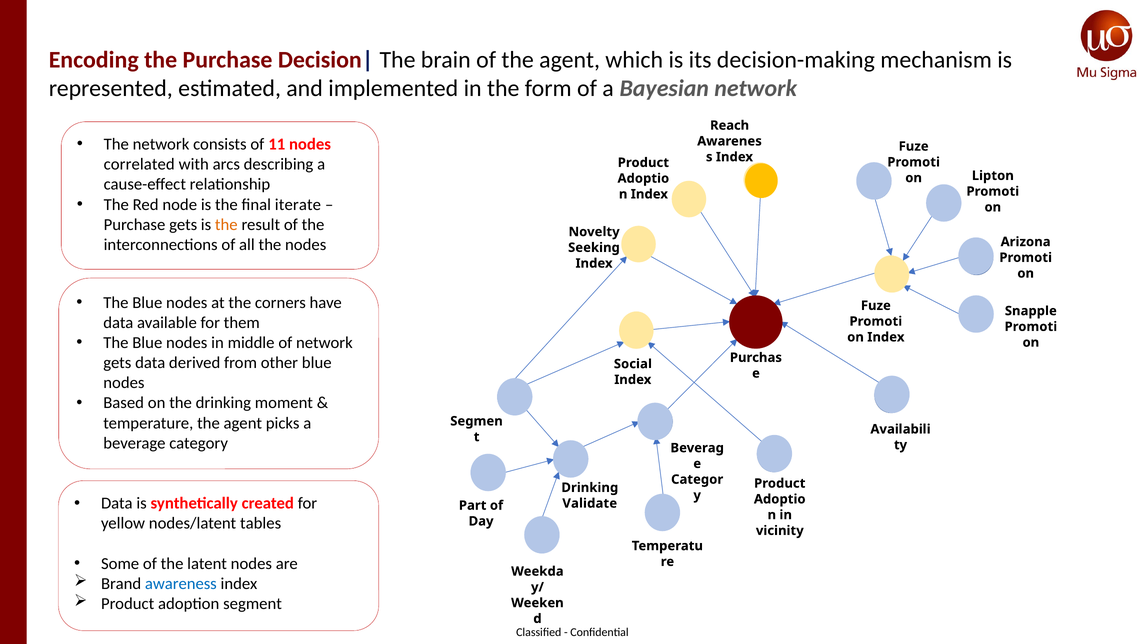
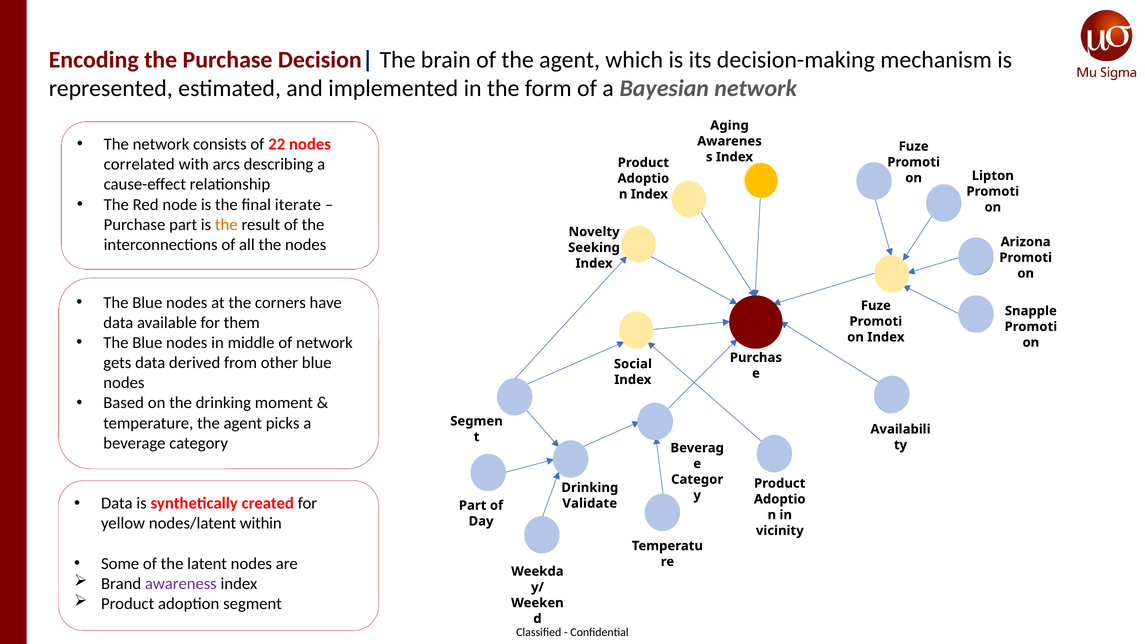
Reach: Reach -> Aging
11: 11 -> 22
Purchase gets: gets -> part
tables: tables -> within
awareness colour: blue -> purple
